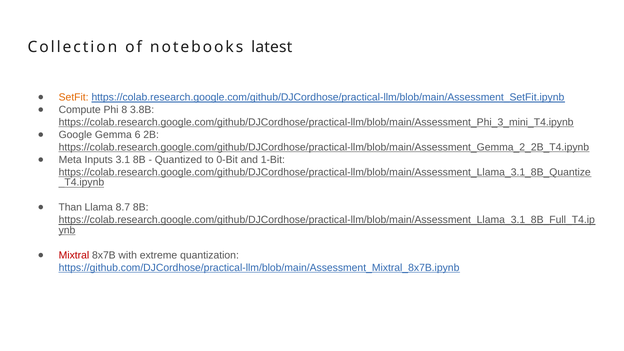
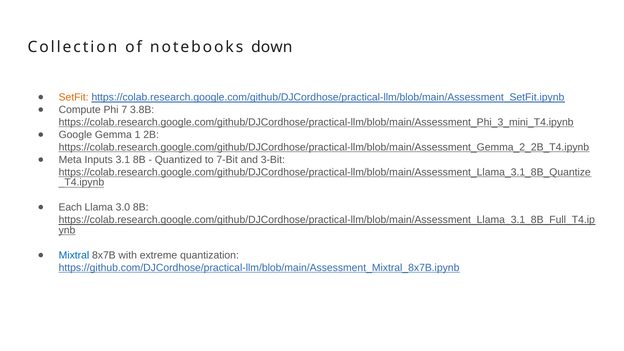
latest: latest -> down
8: 8 -> 7
6: 6 -> 1
0-Bit: 0-Bit -> 7-Bit
1-Bit: 1-Bit -> 3-Bit
Than: Than -> Each
8.7: 8.7 -> 3.0
Mixtral colour: red -> blue
